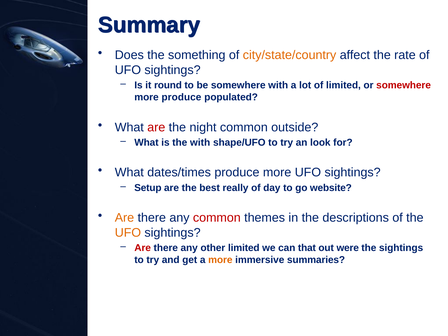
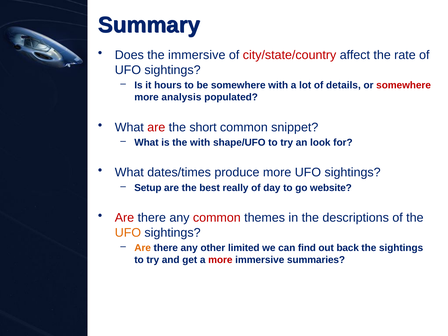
the something: something -> immersive
city/state/country colour: orange -> red
round: round -> hours
of limited: limited -> details
more produce: produce -> analysis
night: night -> short
outside: outside -> snippet
Are at (124, 218) colour: orange -> red
Are at (143, 248) colour: red -> orange
that: that -> find
were: were -> back
more at (220, 260) colour: orange -> red
